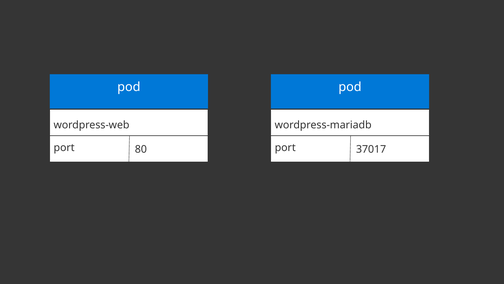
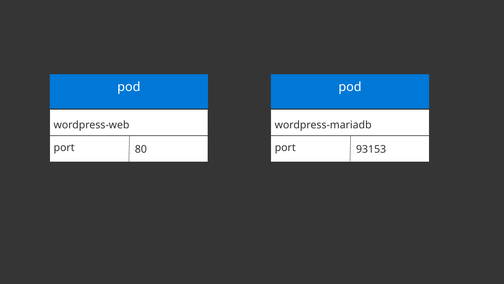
37017: 37017 -> 93153
